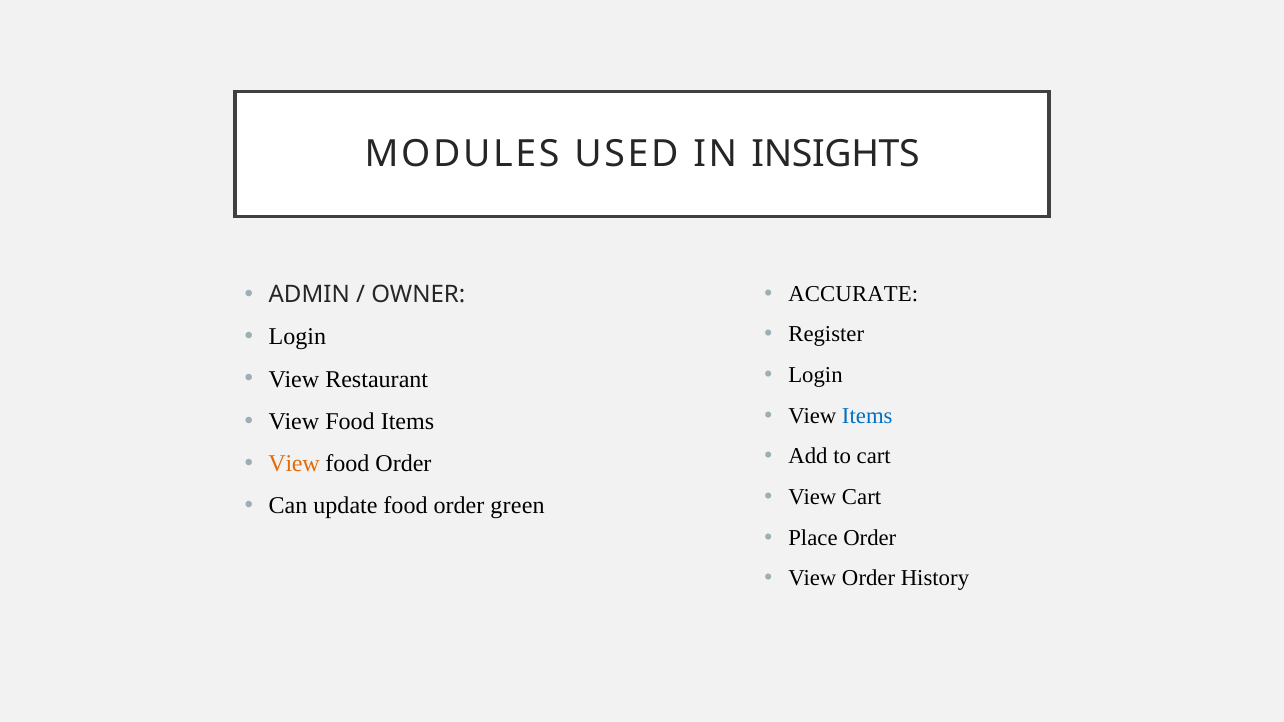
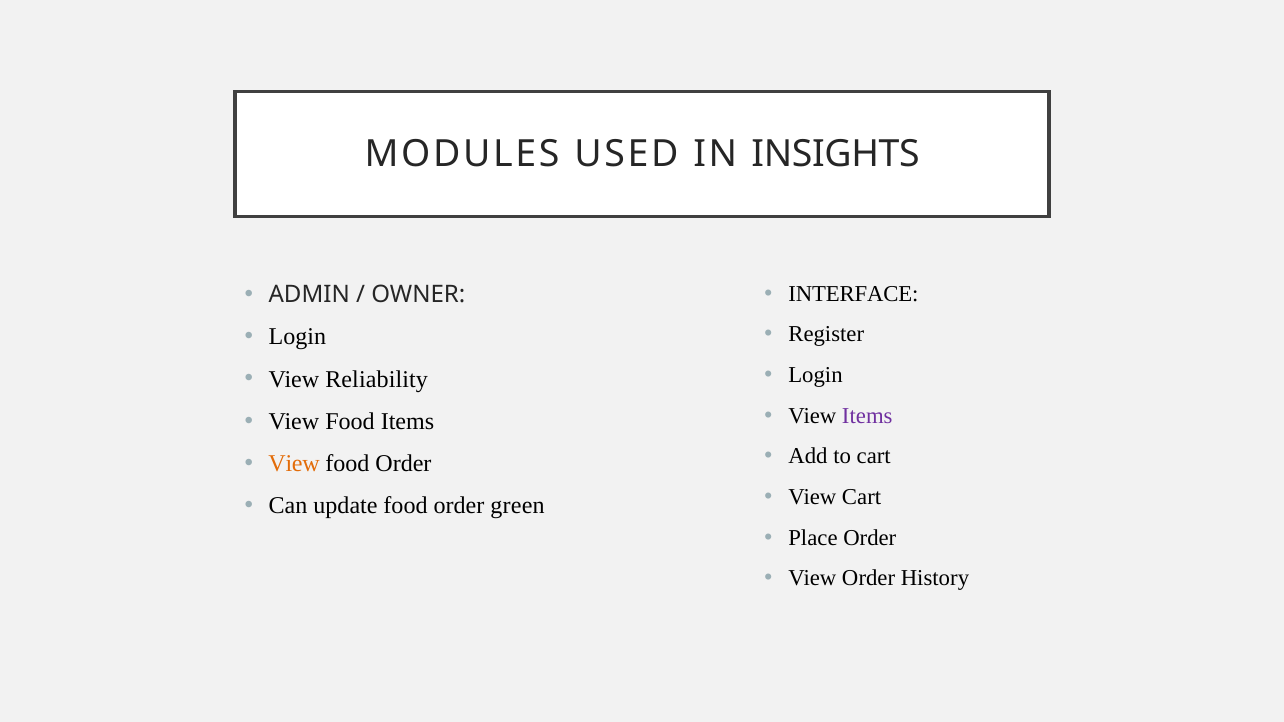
ACCURATE: ACCURATE -> INTERFACE
Restaurant: Restaurant -> Reliability
Items at (867, 416) colour: blue -> purple
